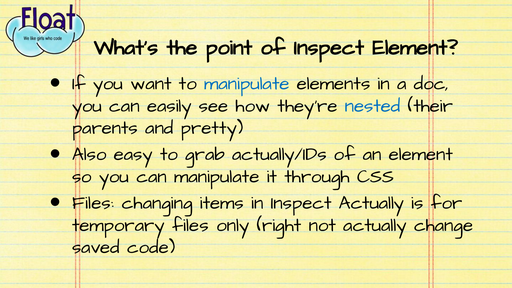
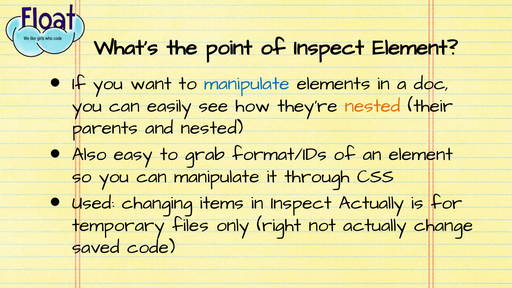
nested at (373, 106) colour: blue -> orange
and pretty: pretty -> nested
actually/IDs: actually/IDs -> format/IDs
Files at (93, 203): Files -> Used
